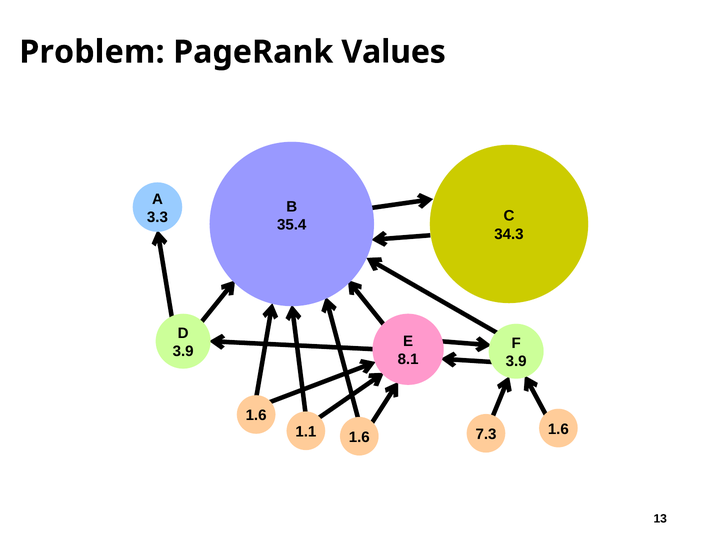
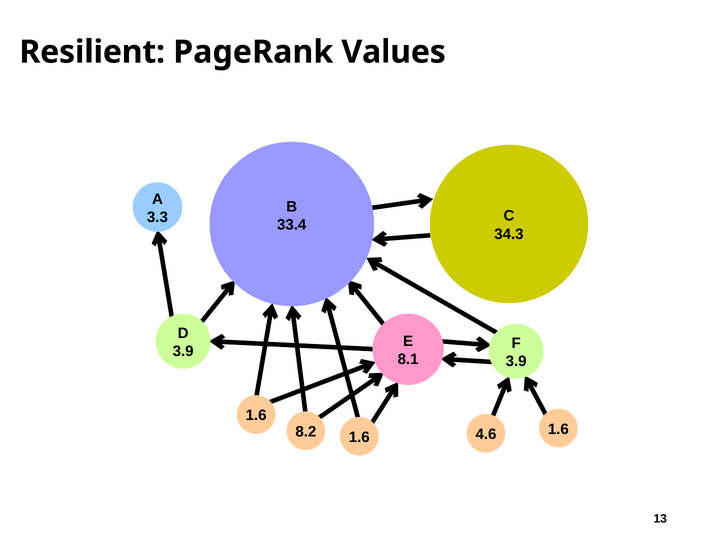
Problem: Problem -> Resilient
35.4: 35.4 -> 33.4
1.1: 1.1 -> 8.2
7.3: 7.3 -> 4.6
